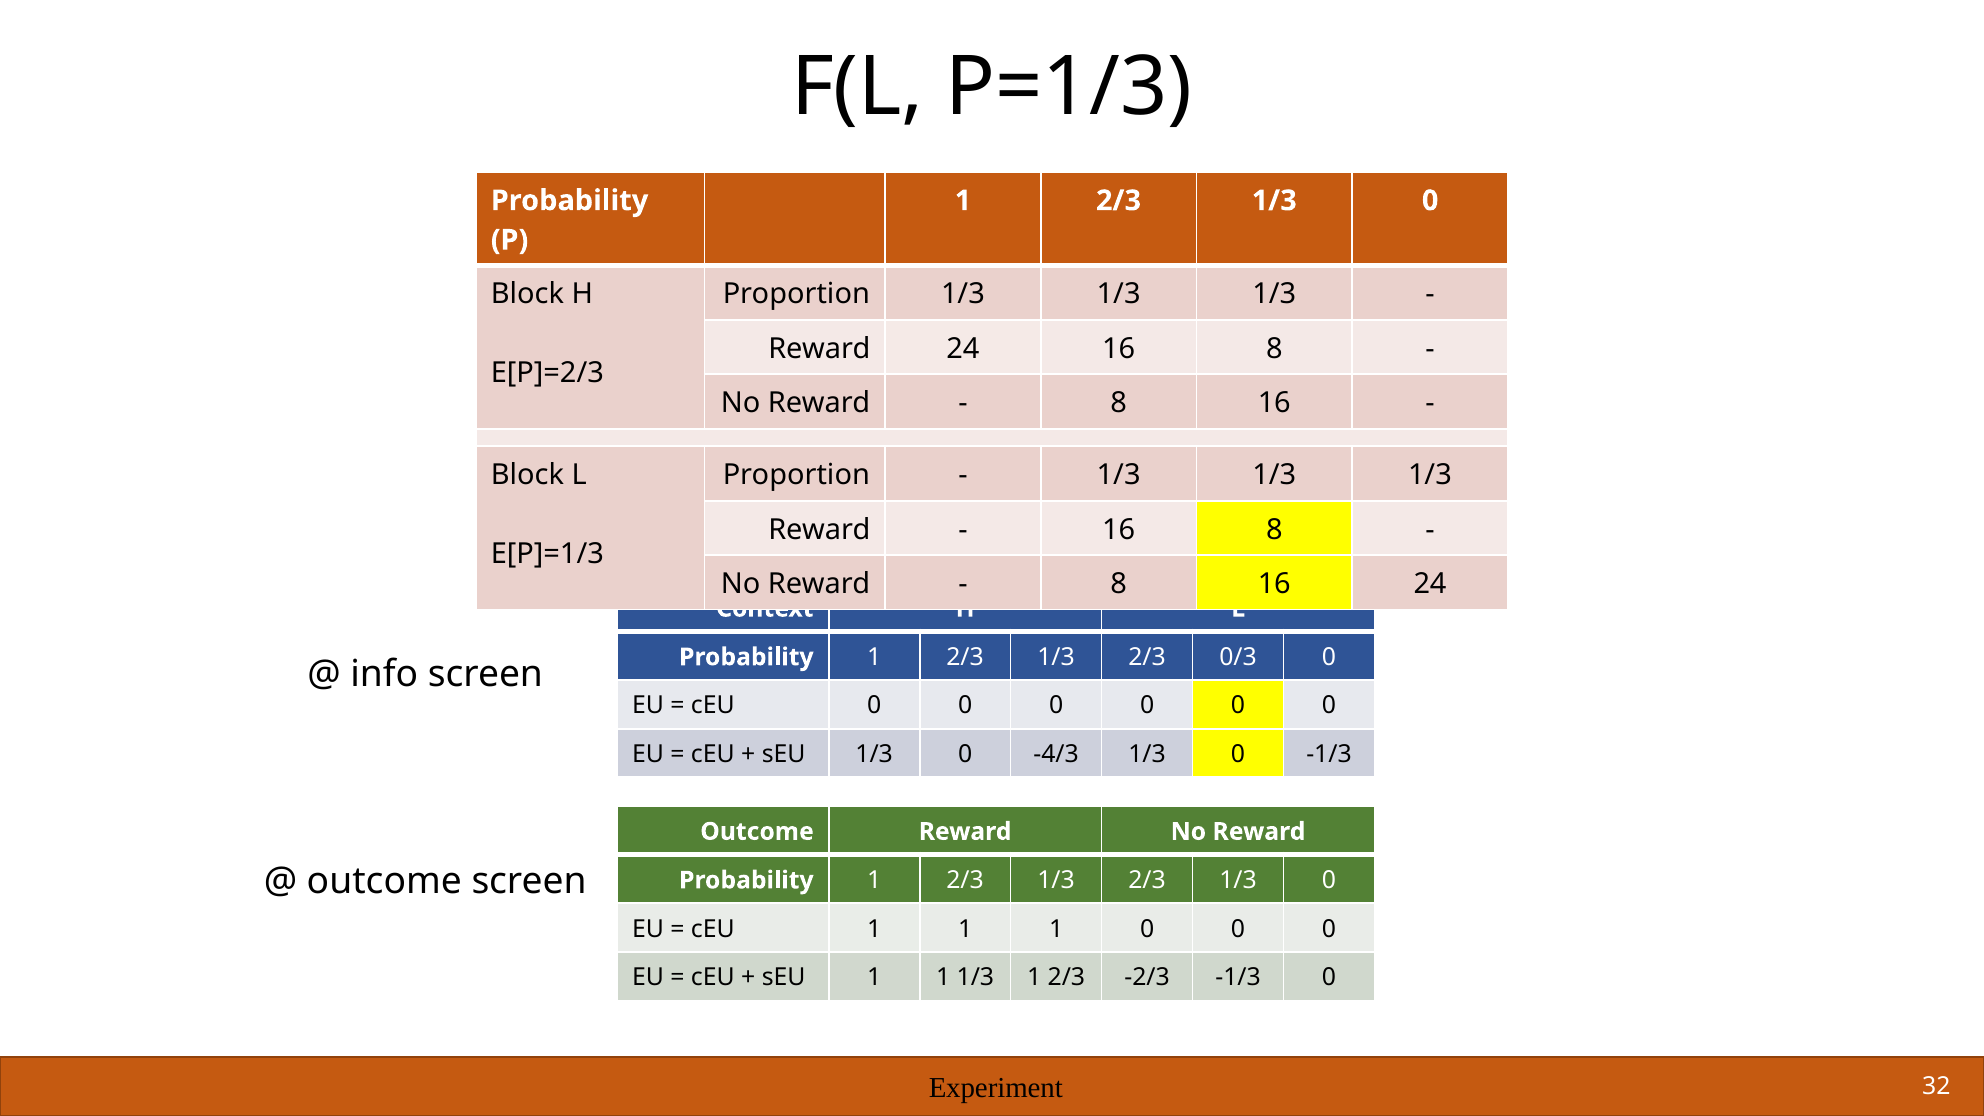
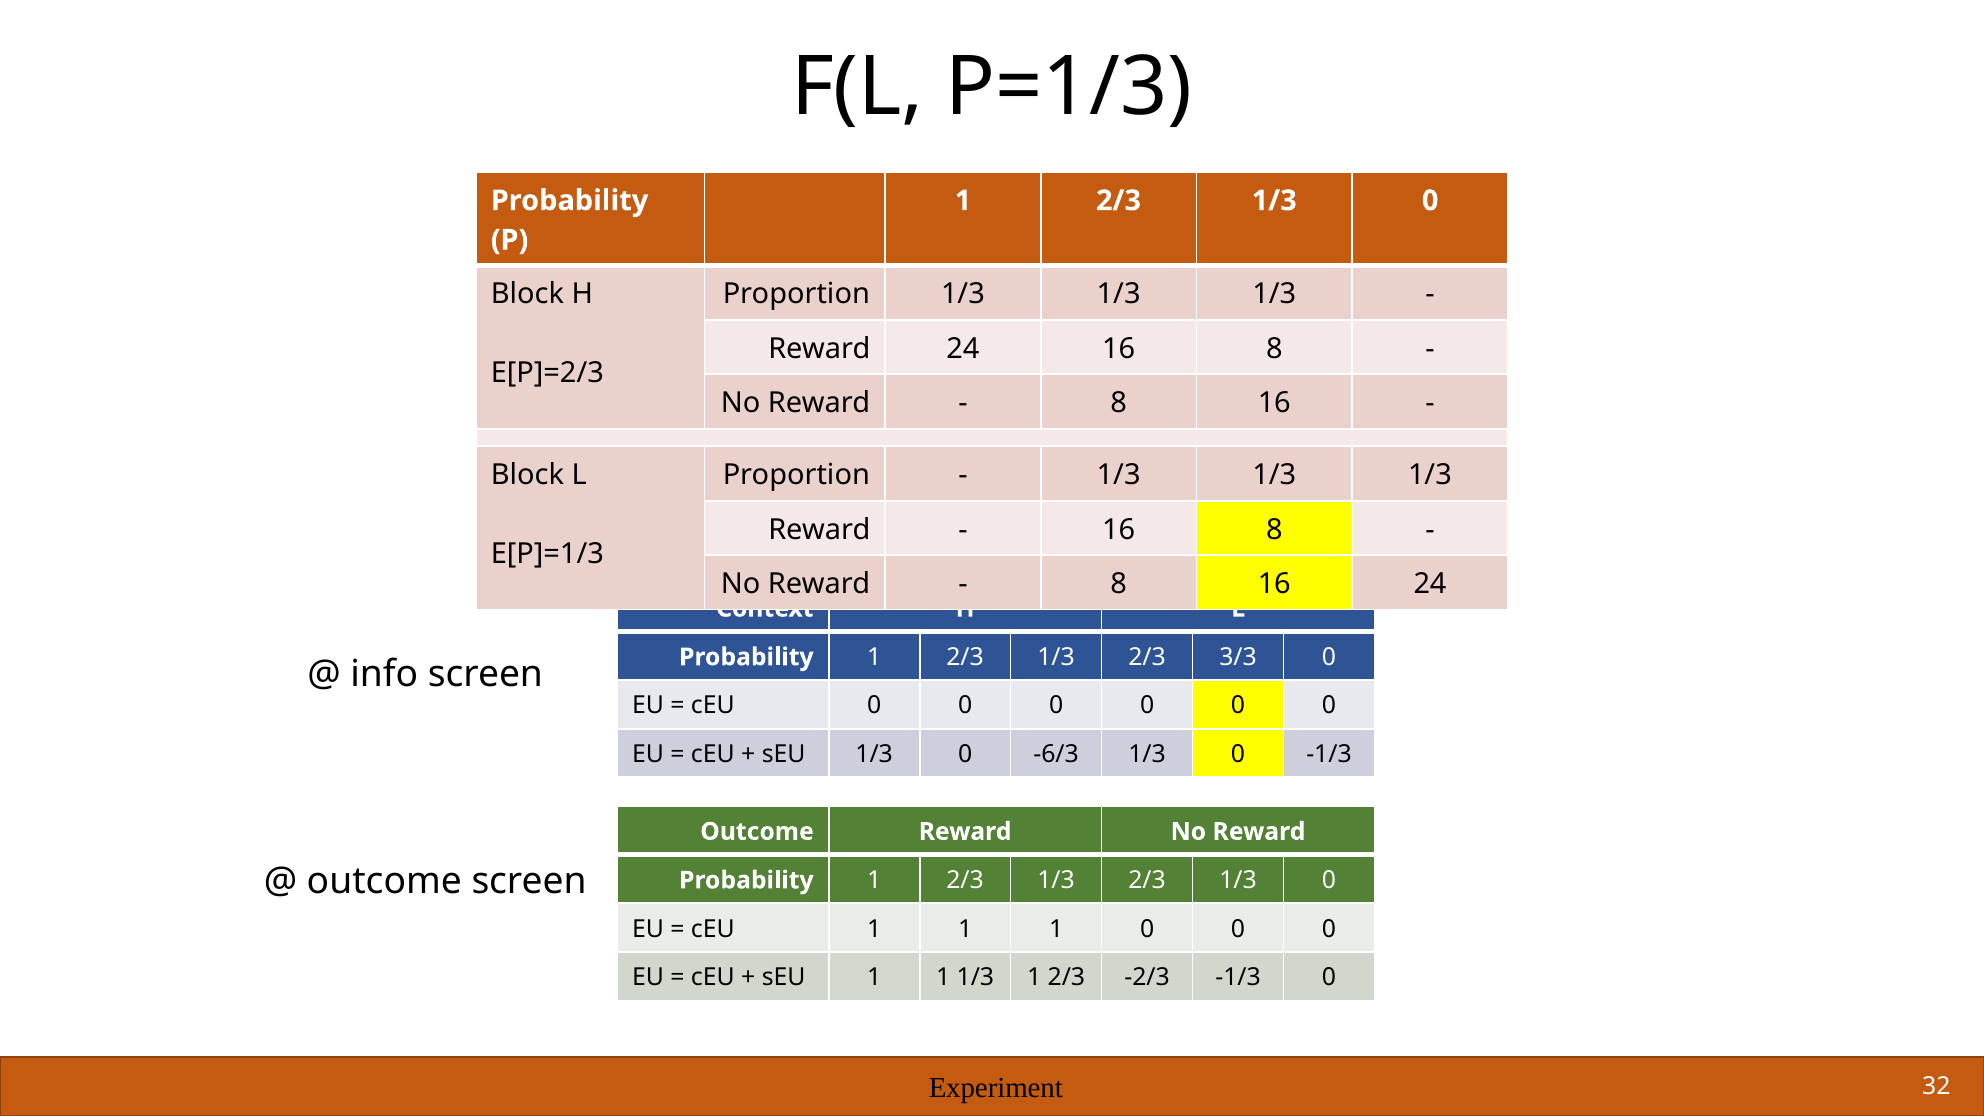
0/3: 0/3 -> 3/3
-4/3: -4/3 -> -6/3
